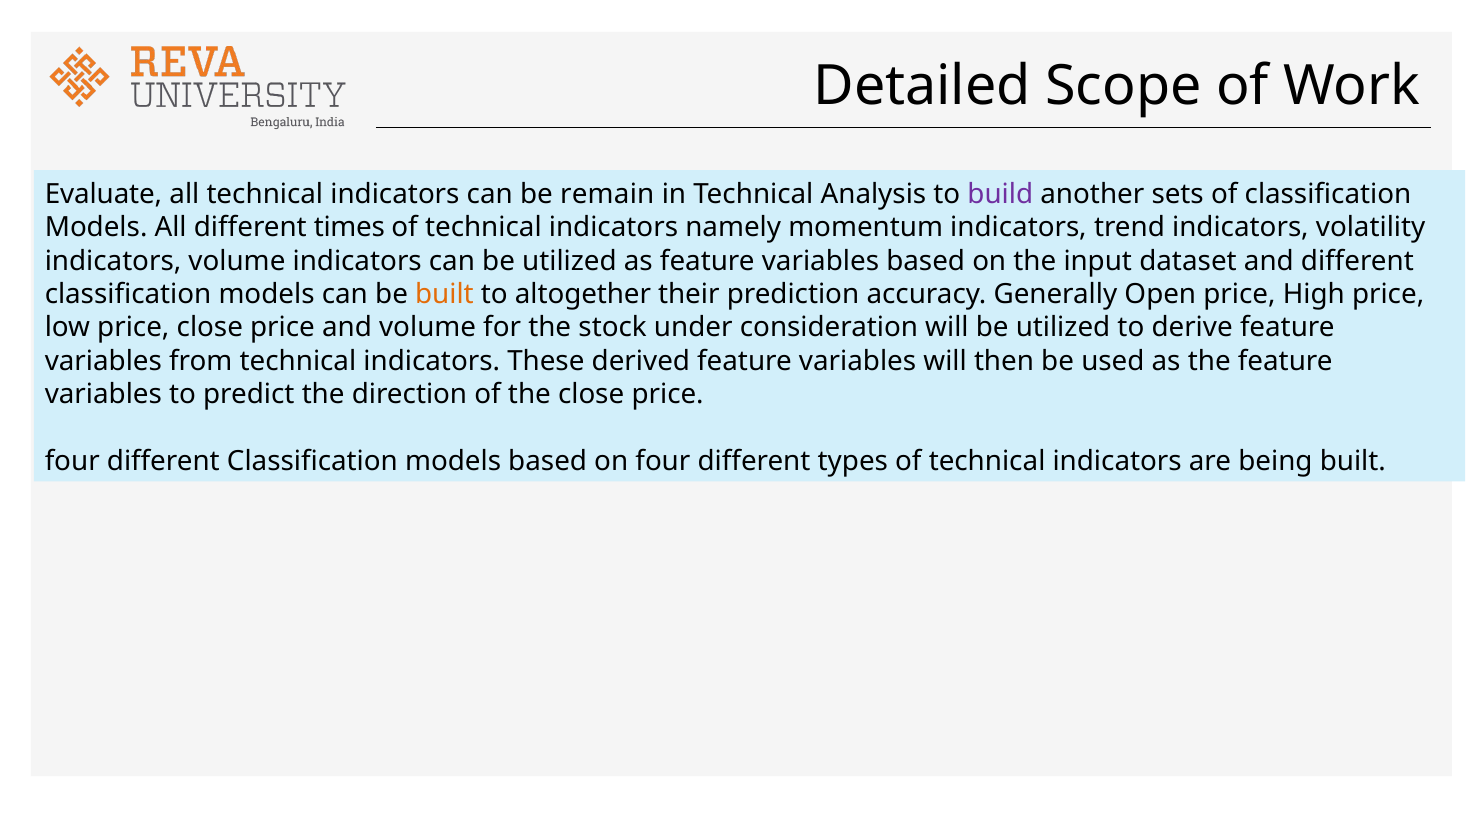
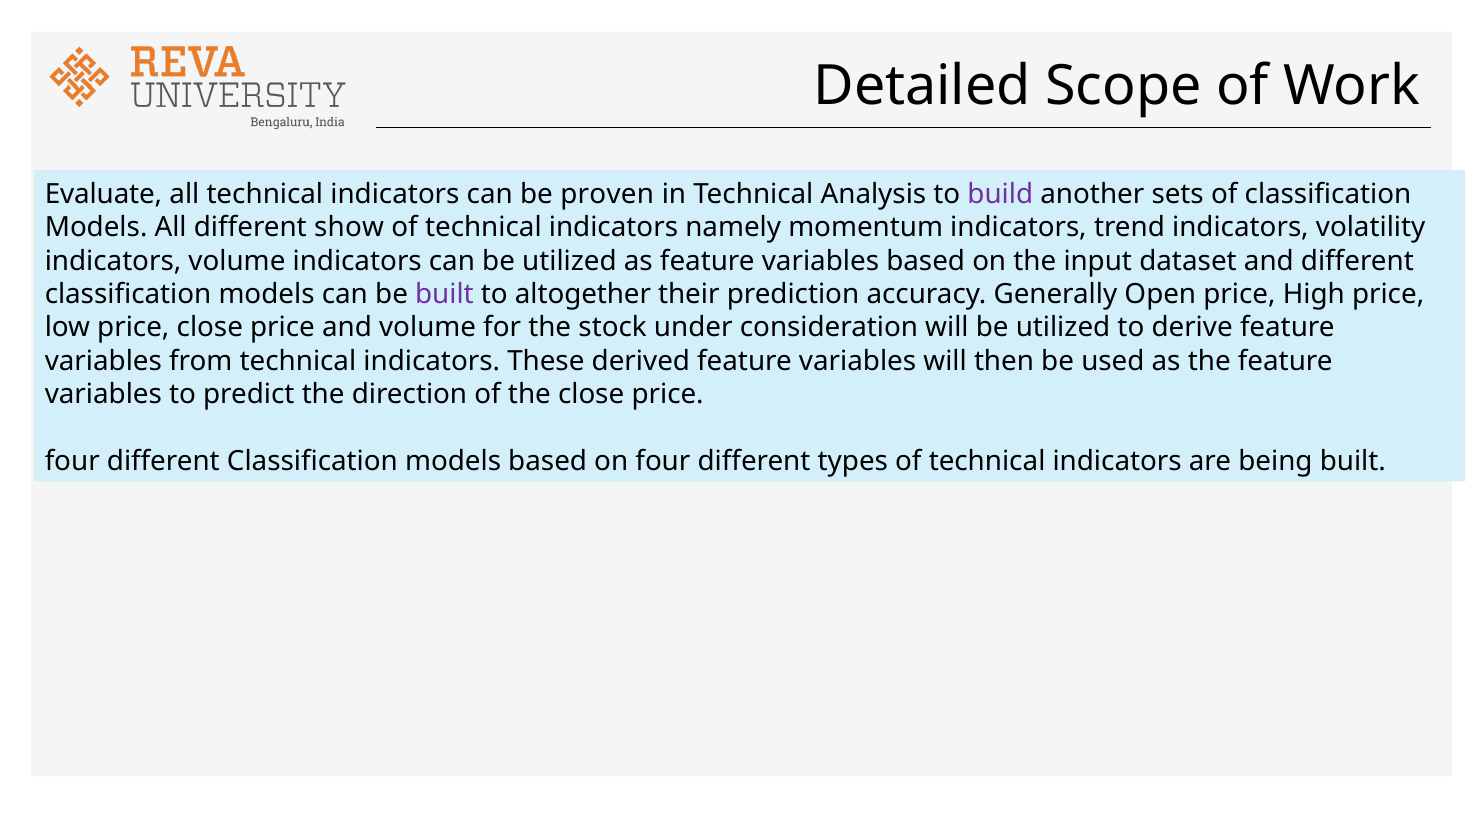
remain: remain -> proven
times: times -> show
built at (444, 294) colour: orange -> purple
